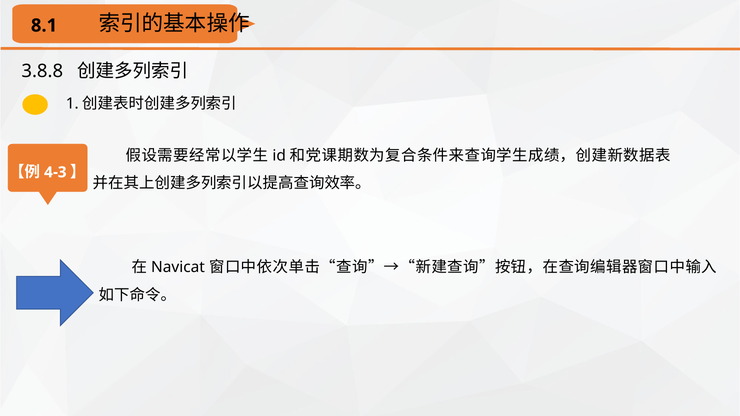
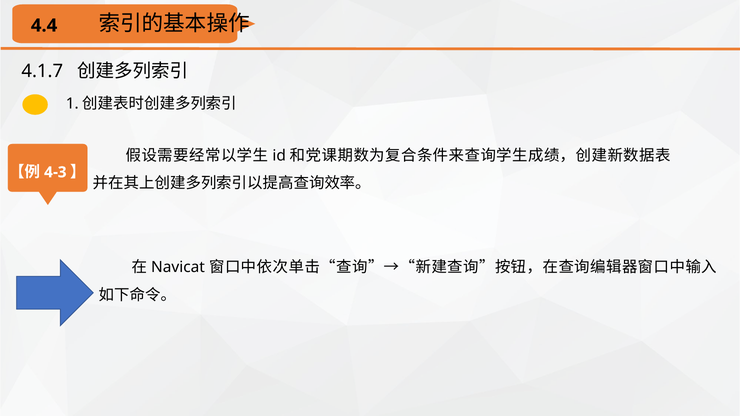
8.1: 8.1 -> 4.4
3.8.8: 3.8.8 -> 4.1.7
